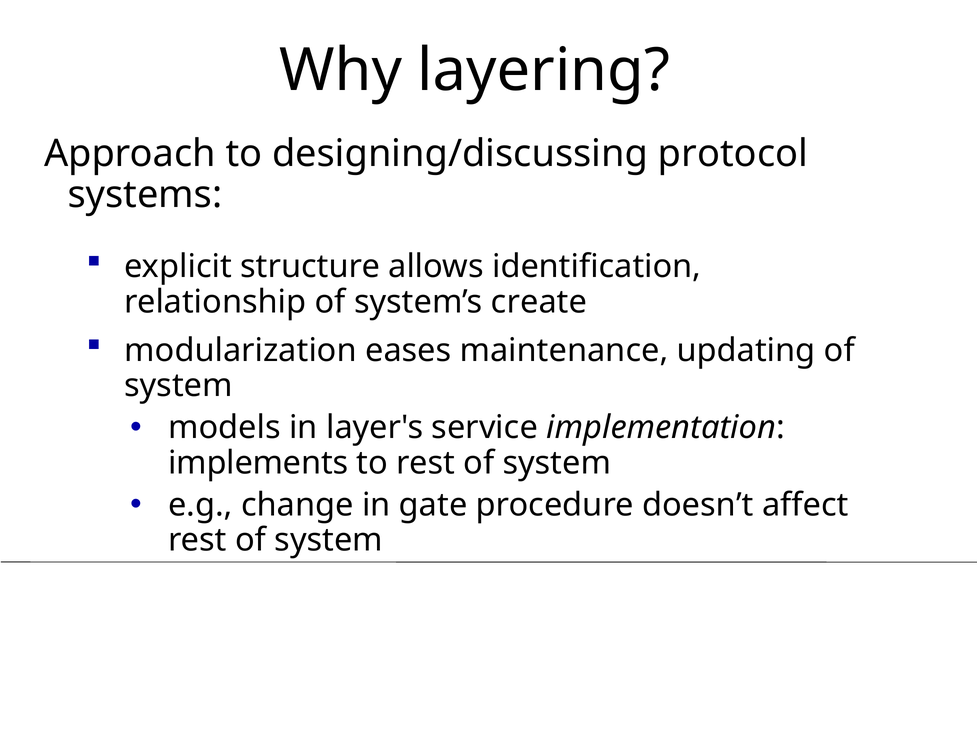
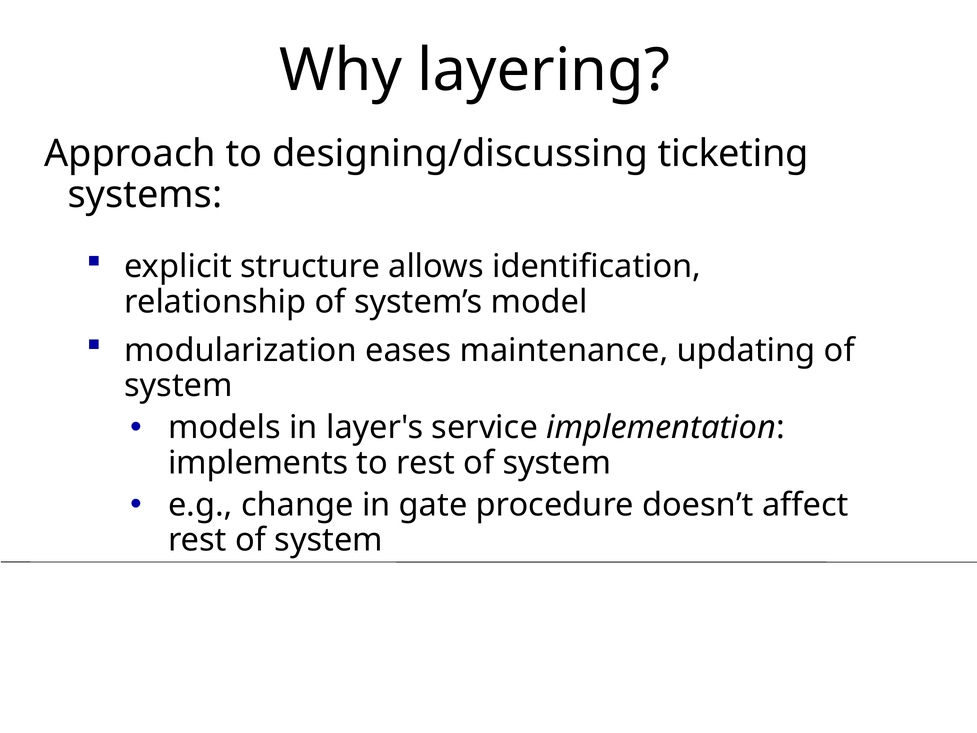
protocol: protocol -> ticketing
create: create -> model
